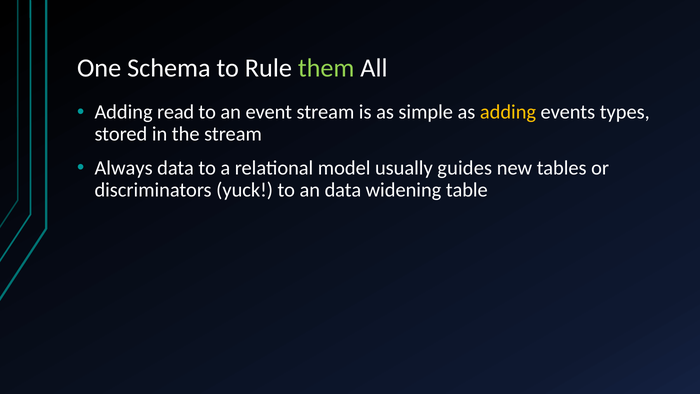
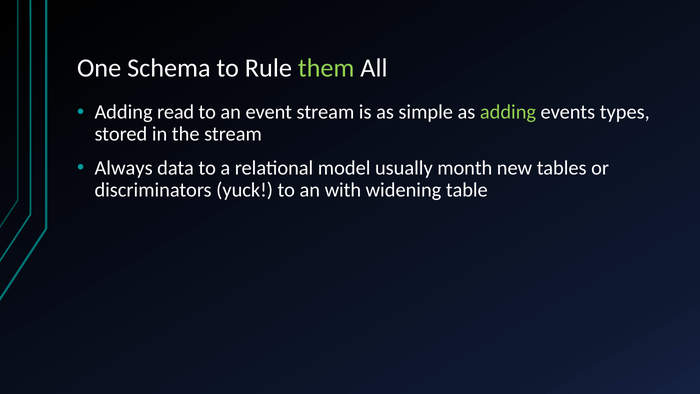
adding at (508, 112) colour: yellow -> light green
guides: guides -> month
an data: data -> with
